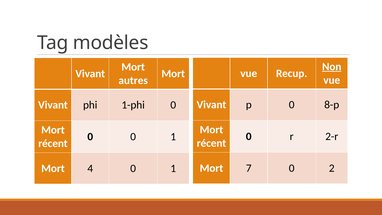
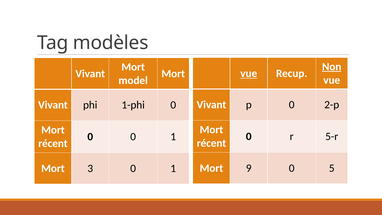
vue at (249, 73) underline: none -> present
autres: autres -> model
8-p: 8-p -> 2-p
2-r: 2-r -> 5-r
7: 7 -> 9
2: 2 -> 5
4: 4 -> 3
